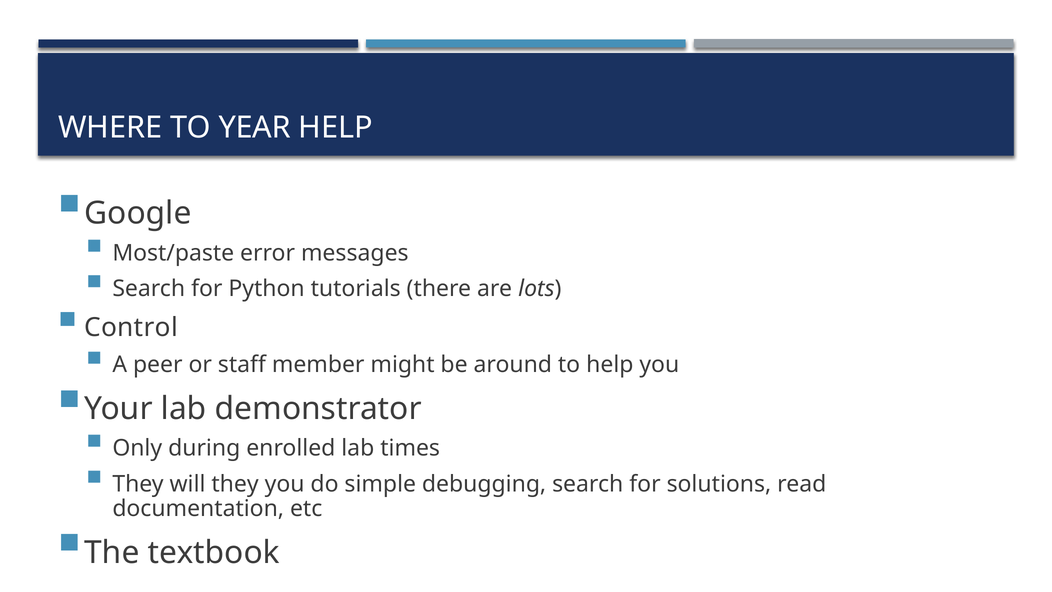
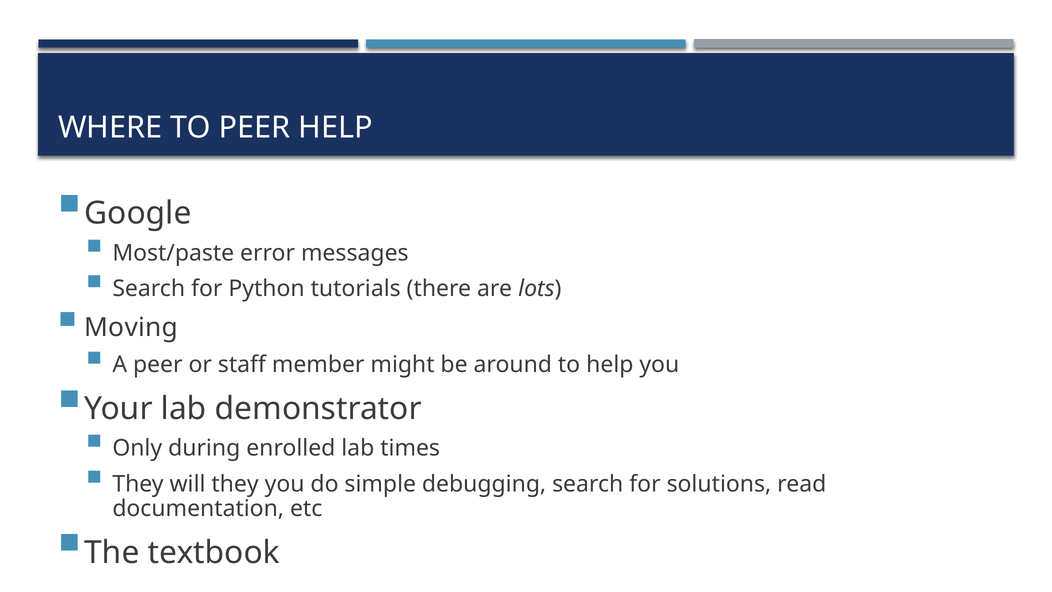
TO YEAR: YEAR -> PEER
Control: Control -> Moving
